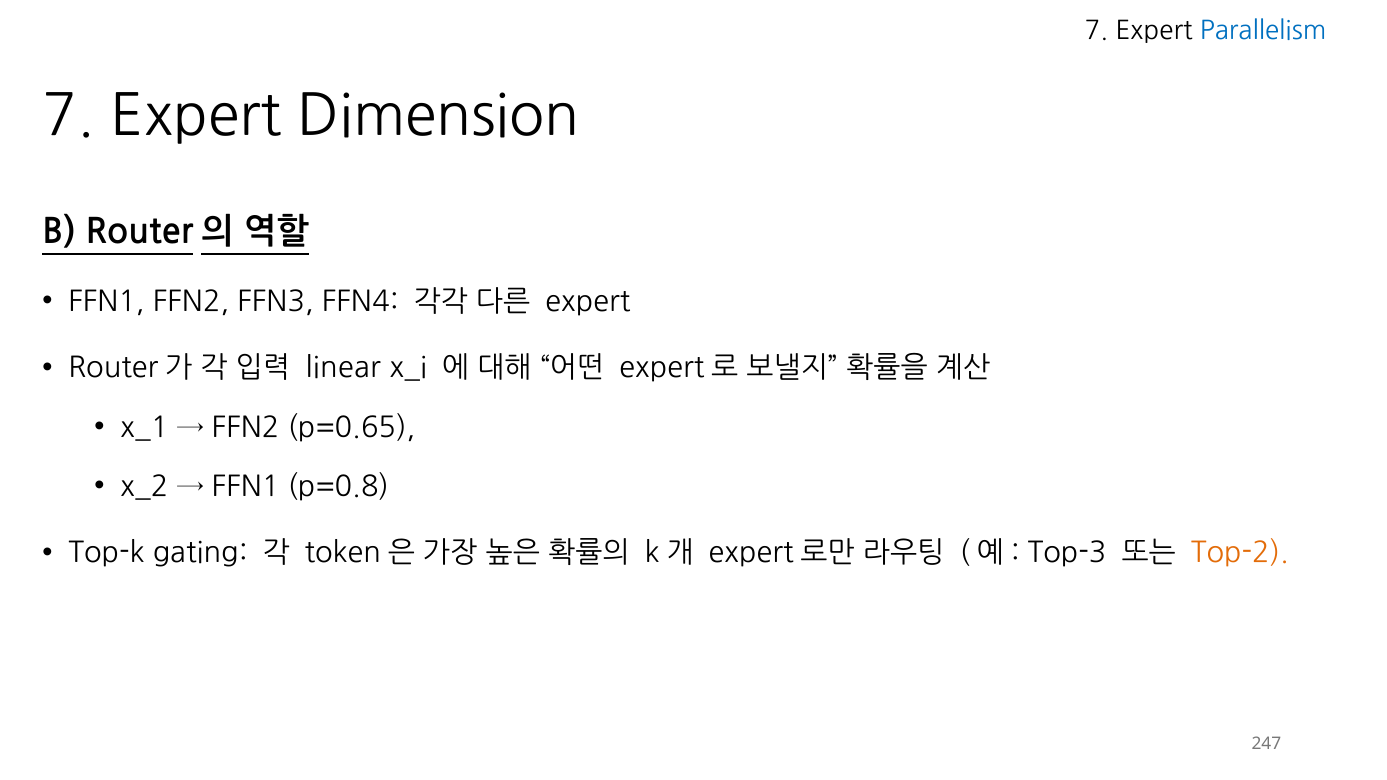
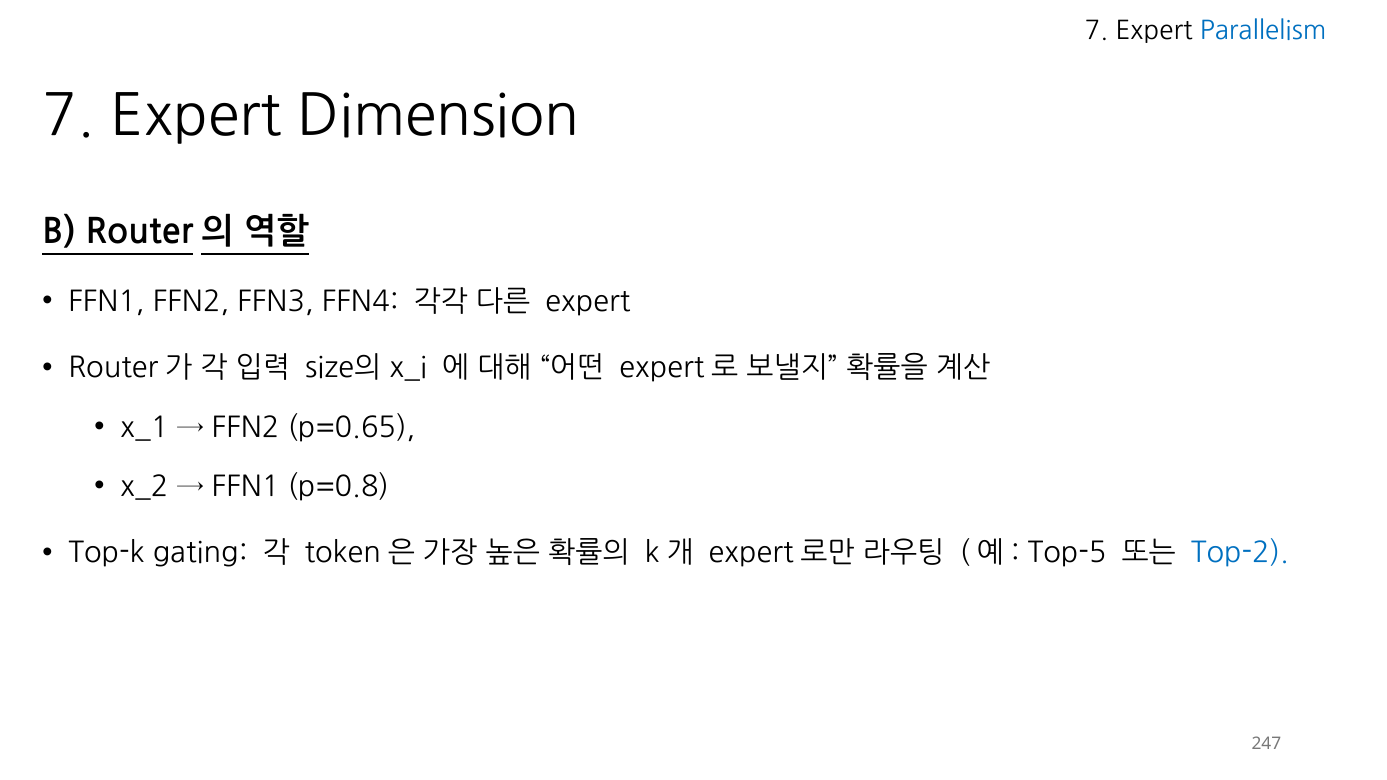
linear: linear -> size의
Top-3: Top-3 -> Top-5
Top-2 colour: orange -> blue
